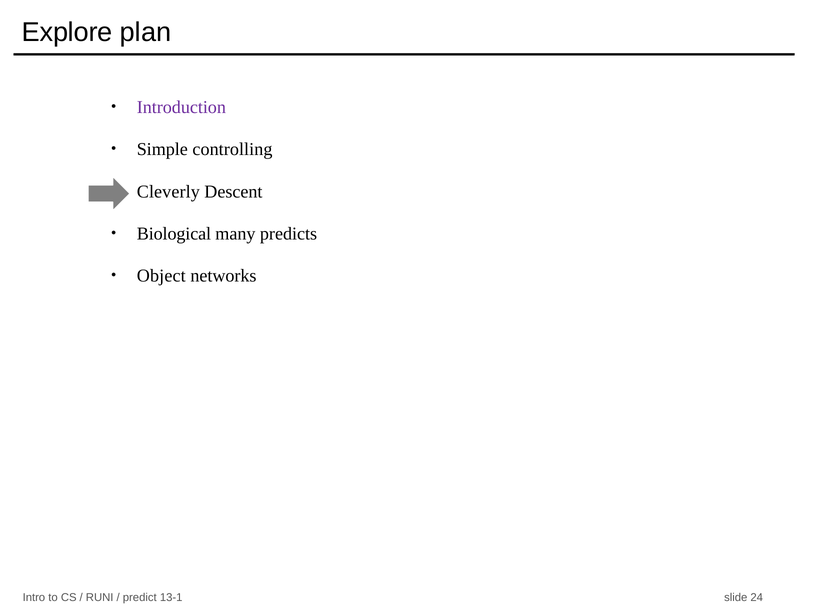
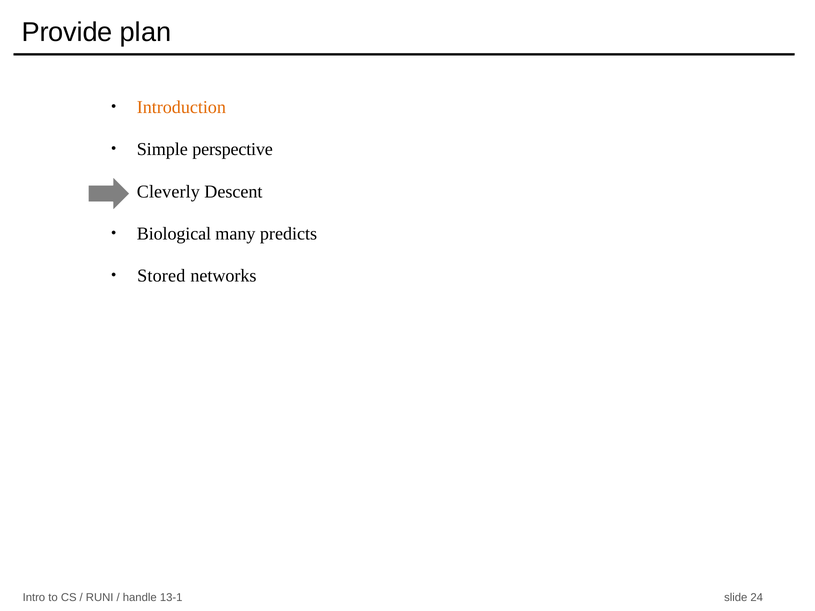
Explore: Explore -> Provide
Introduction colour: purple -> orange
controlling: controlling -> perspective
Object: Object -> Stored
predict: predict -> handle
